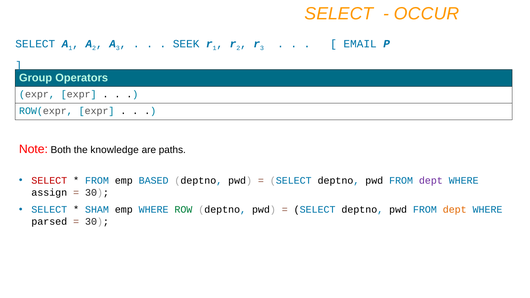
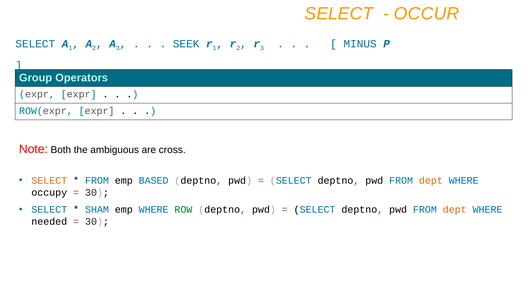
EMAIL: EMAIL -> MINUS
knowledge: knowledge -> ambiguous
paths: paths -> cross
SELECT at (49, 181) colour: red -> orange
dept at (431, 181) colour: purple -> orange
assign: assign -> occupy
parsed: parsed -> needed
